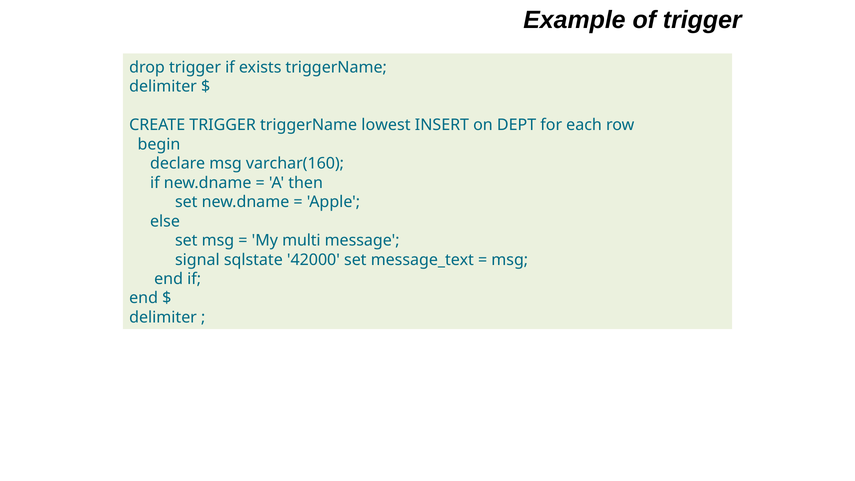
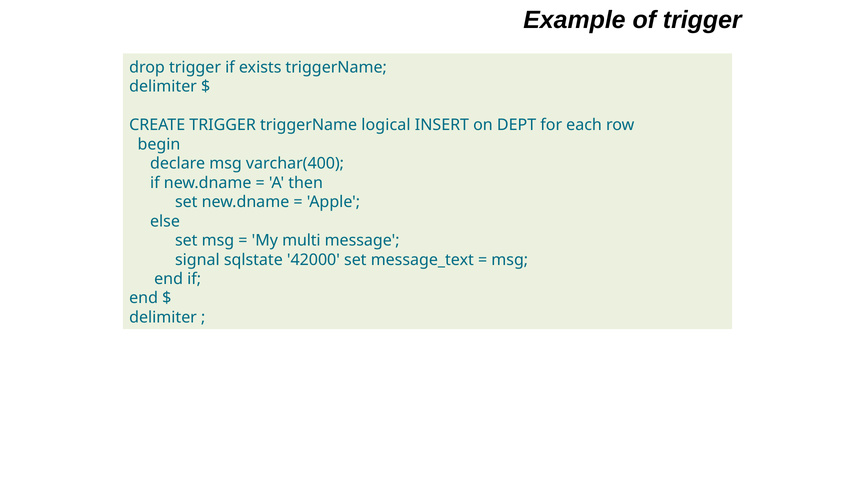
lowest: lowest -> logical
varchar(160: varchar(160 -> varchar(400
